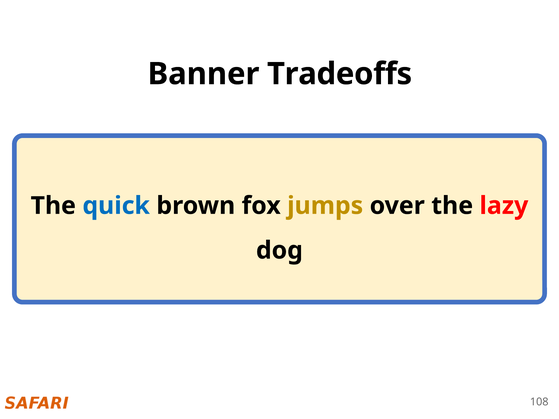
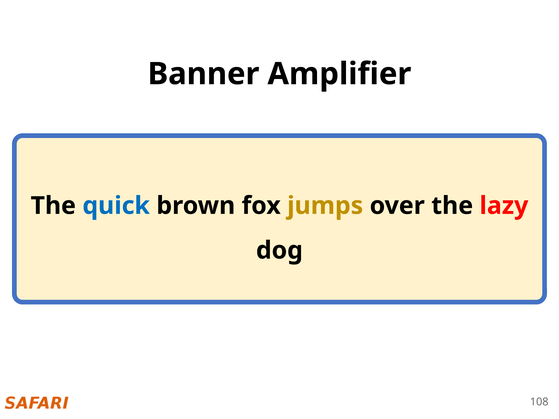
Tradeoffs: Tradeoffs -> Amplifier
